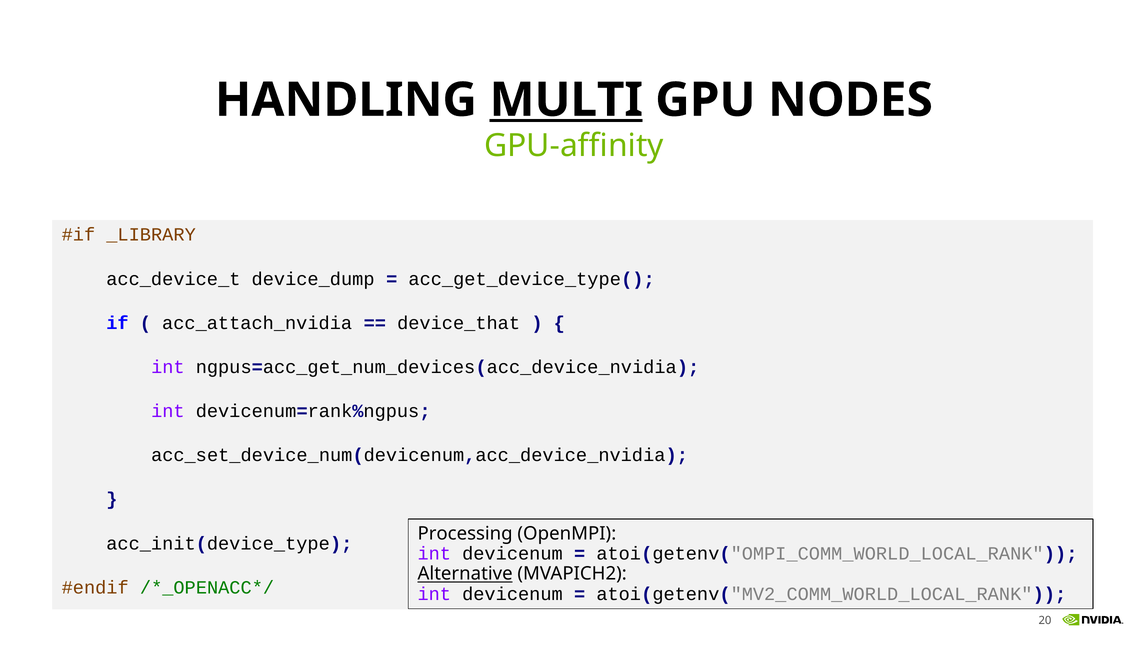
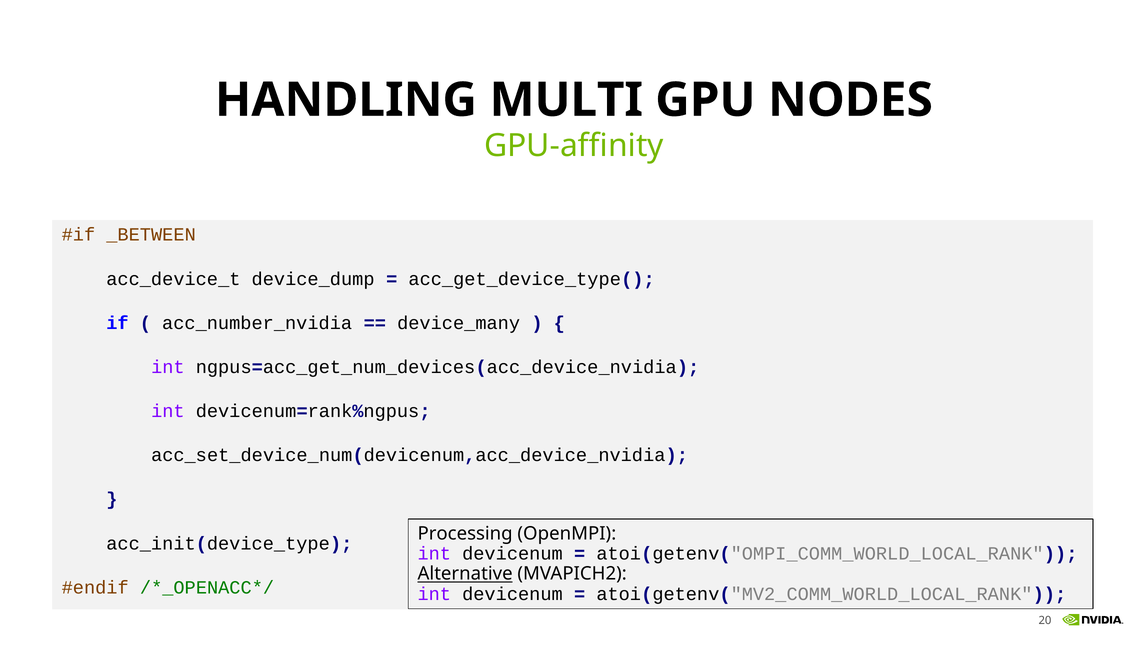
MULTI underline: present -> none
_LIBRARY: _LIBRARY -> _BETWEEN
acc_attach_nvidia: acc_attach_nvidia -> acc_number_nvidia
device_that: device_that -> device_many
